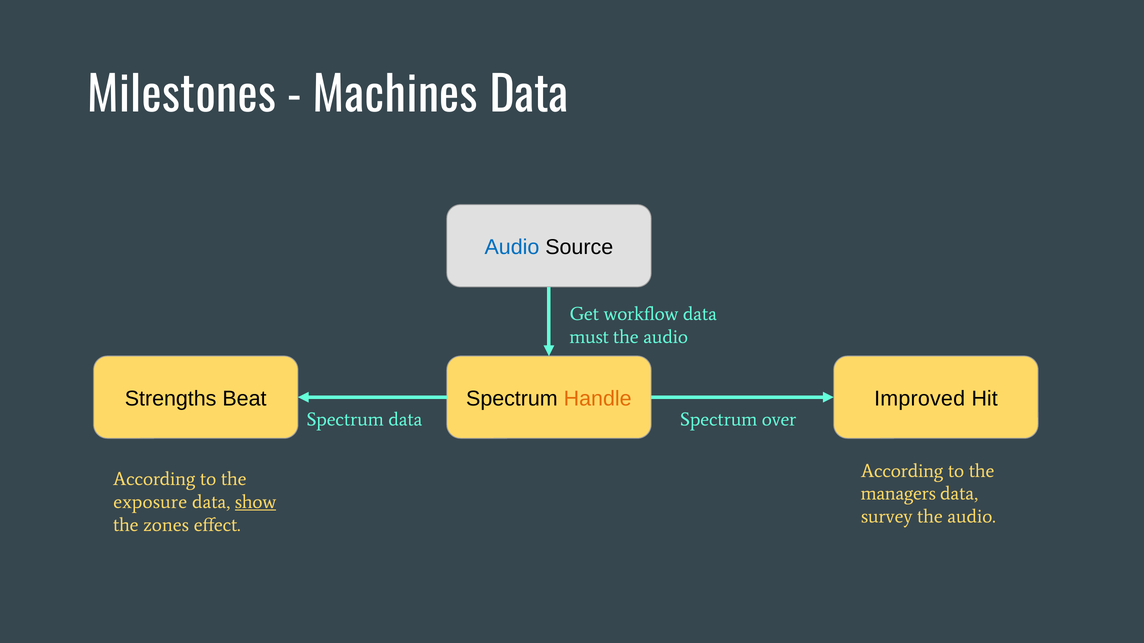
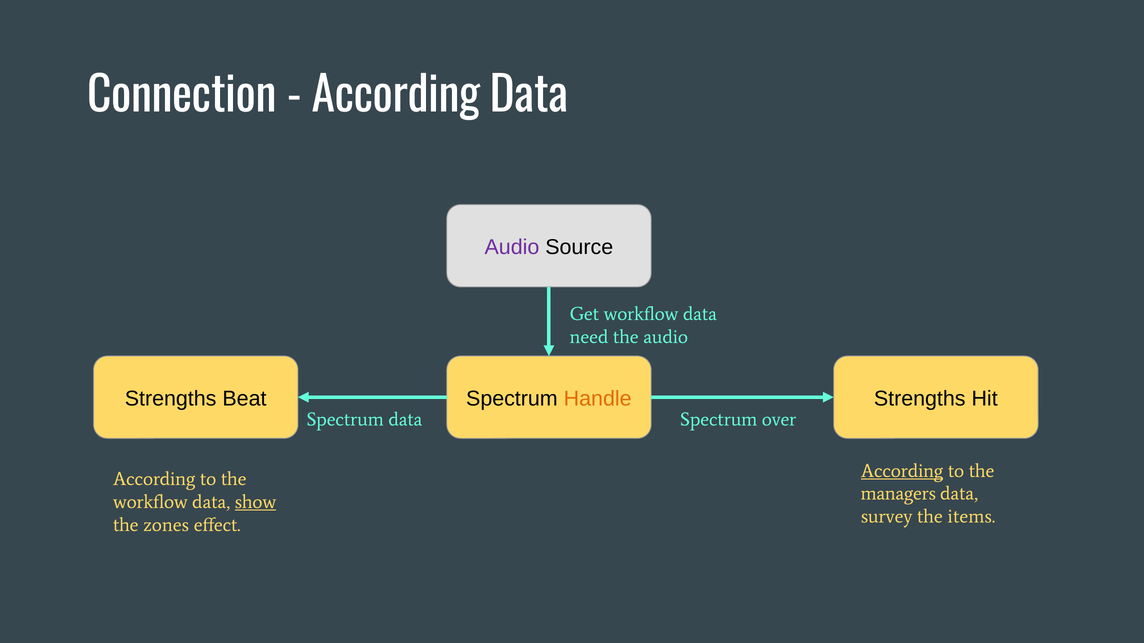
Milestones: Milestones -> Connection
Machines at (395, 96): Machines -> According
Audio at (512, 247) colour: blue -> purple
must: must -> need
Beat Improved: Improved -> Strengths
According at (902, 471) underline: none -> present
exposure at (150, 502): exposure -> workflow
audio at (971, 517): audio -> items
